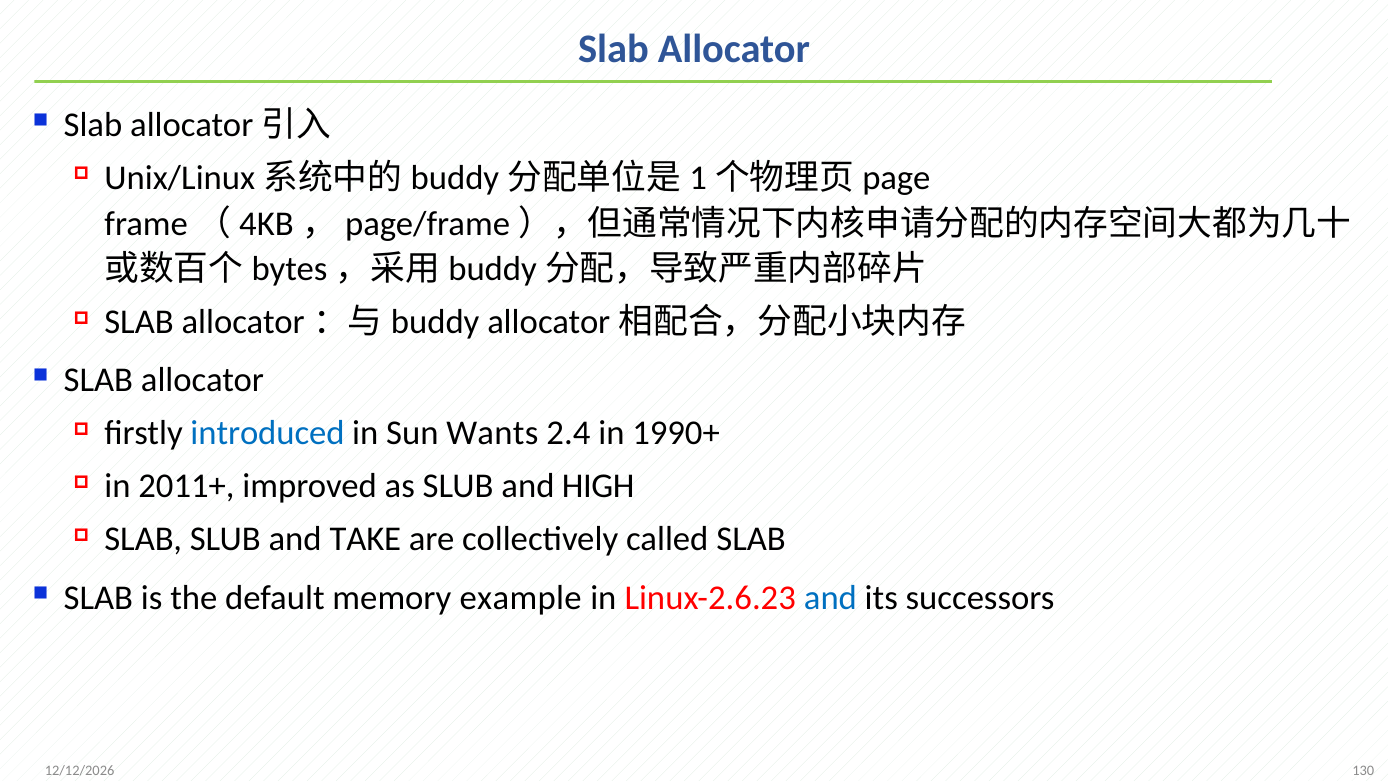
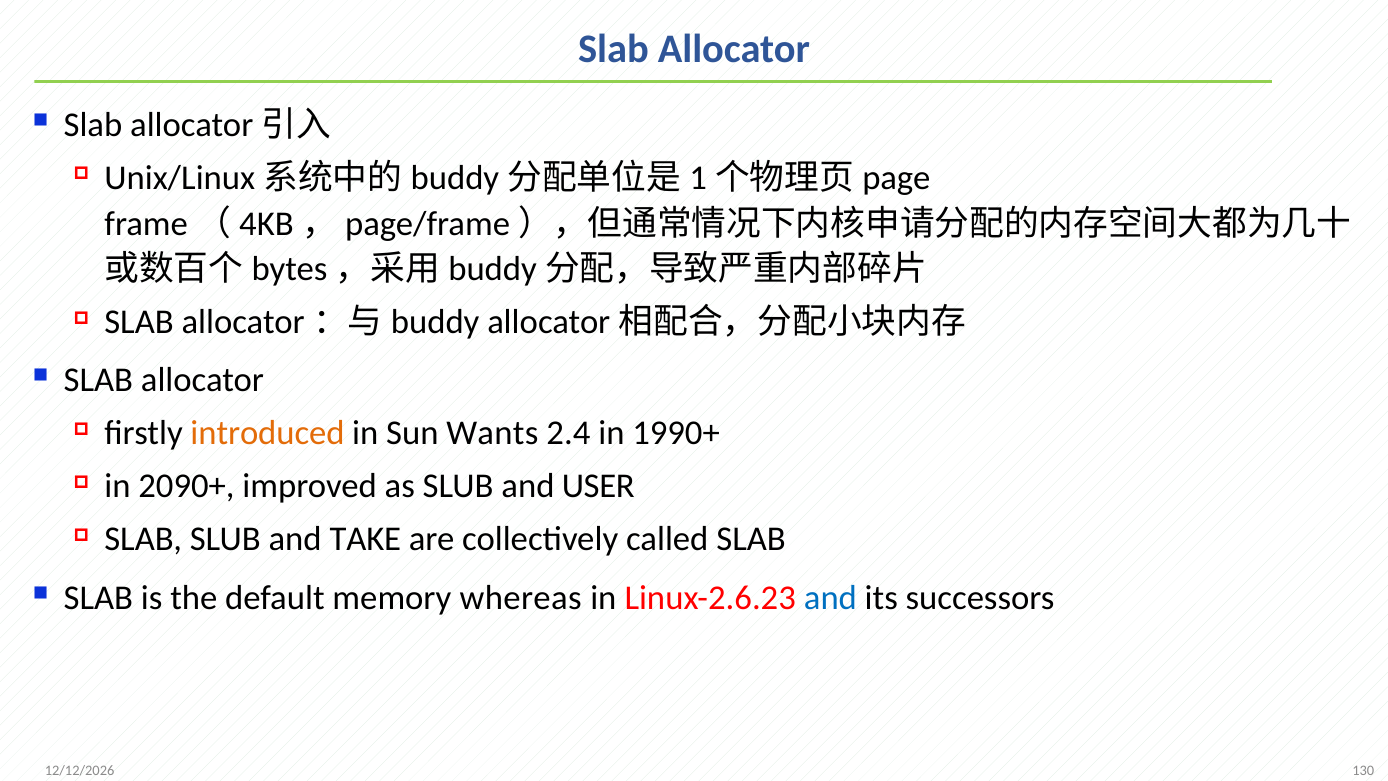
introduced colour: blue -> orange
2011+: 2011+ -> 2090+
HIGH: HIGH -> USER
example: example -> whereas
